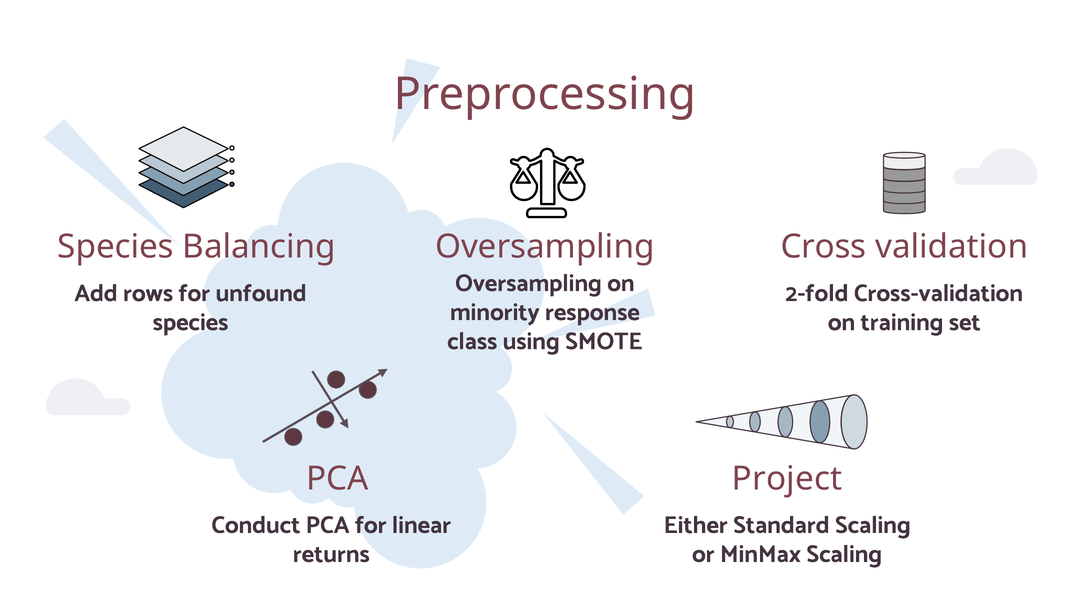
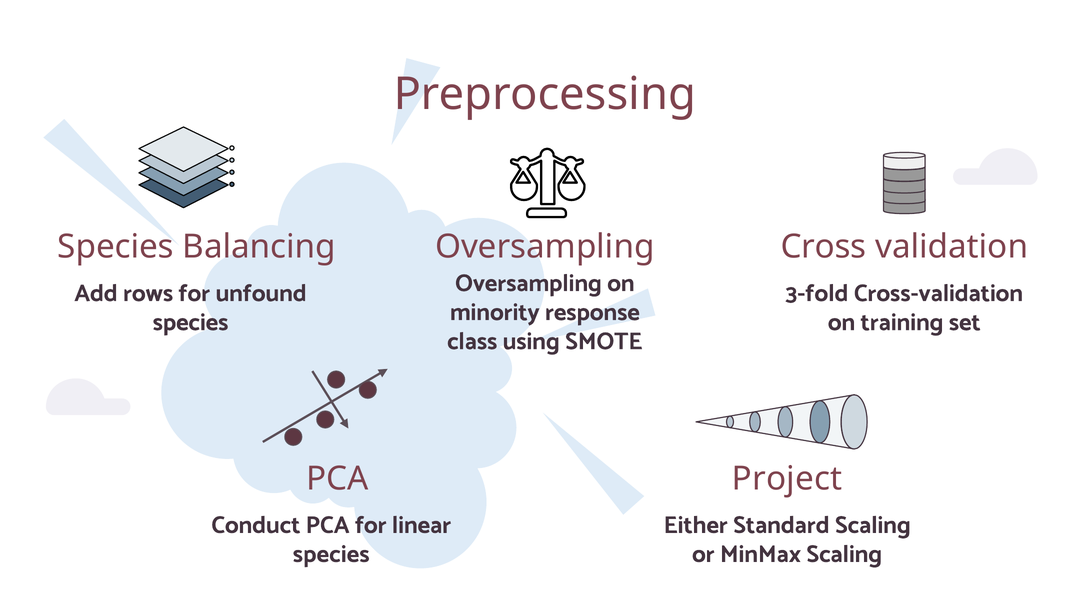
2-fold: 2-fold -> 3-fold
returns at (331, 554): returns -> species
